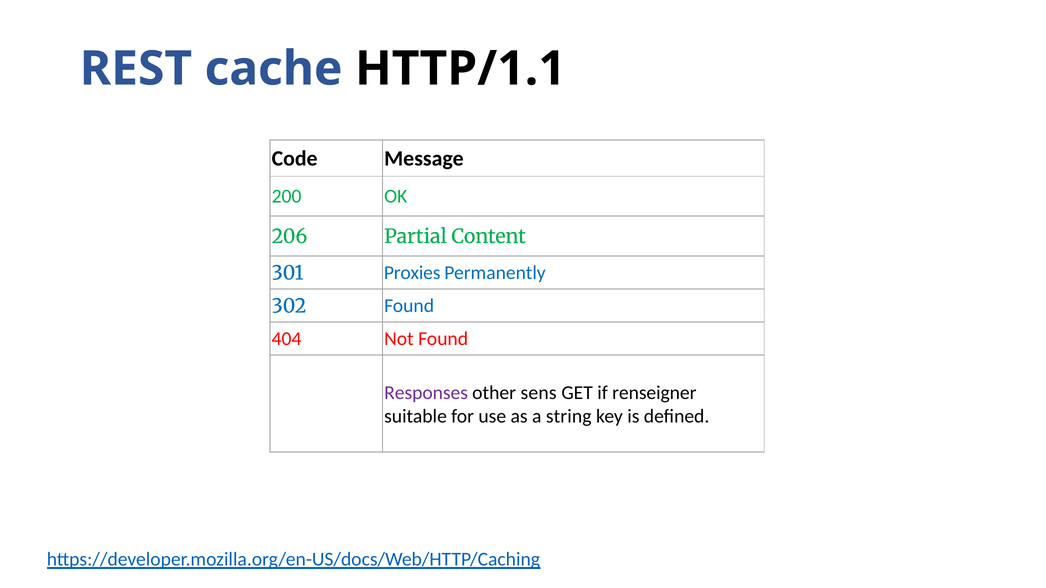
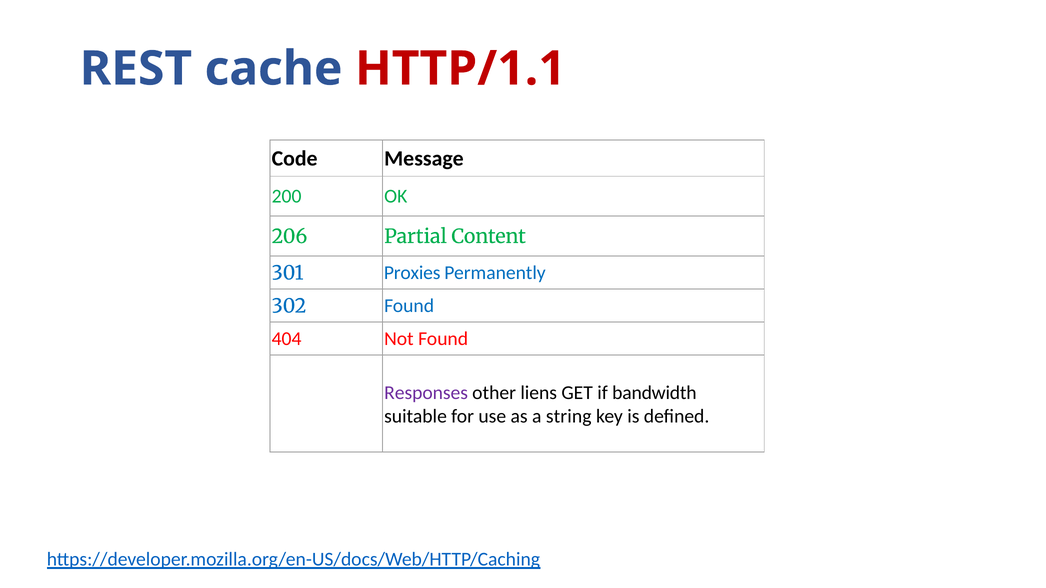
HTTP/1.1 colour: black -> red
sens: sens -> liens
renseigner: renseigner -> bandwidth
